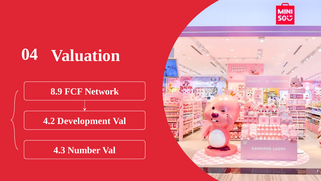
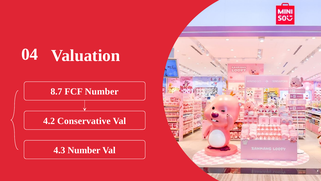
8.9: 8.9 -> 8.7
FCF Network: Network -> Number
Development: Development -> Conservative
